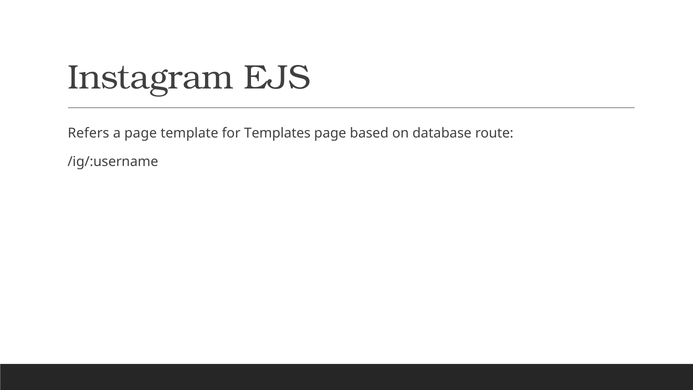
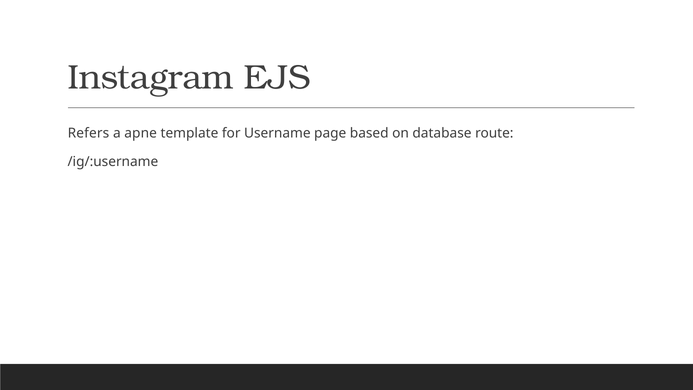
a page: page -> apne
Templates: Templates -> Username
